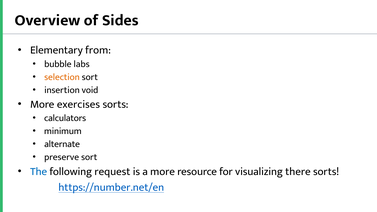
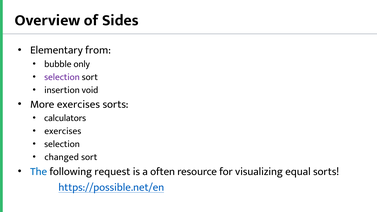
labs: labs -> only
selection at (62, 77) colour: orange -> purple
minimum at (63, 131): minimum -> exercises
alternate at (62, 144): alternate -> selection
preserve: preserve -> changed
a more: more -> often
there: there -> equal
https://number.net/en: https://number.net/en -> https://possible.net/en
